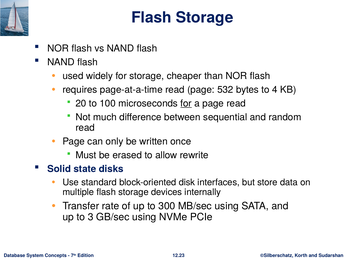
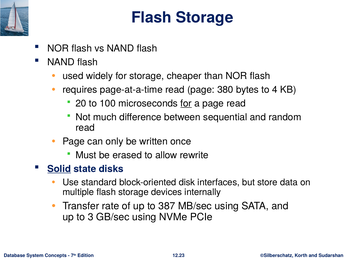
532: 532 -> 380
Solid underline: none -> present
300: 300 -> 387
